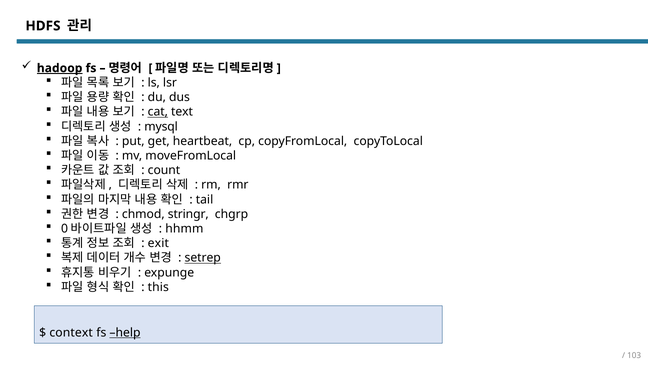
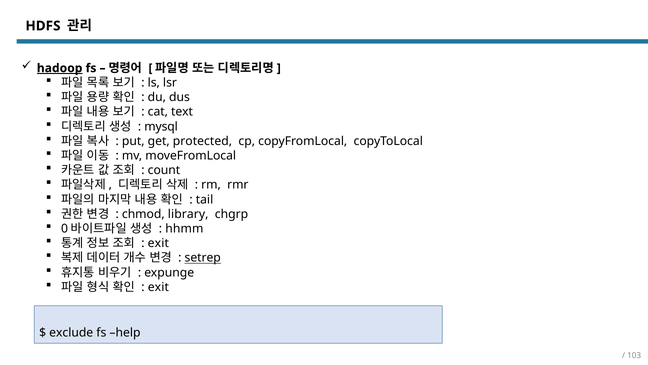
cat underline: present -> none
heartbeat: heartbeat -> protected
stringr: stringr -> library
this at (158, 287): this -> exit
context: context -> exclude
help underline: present -> none
